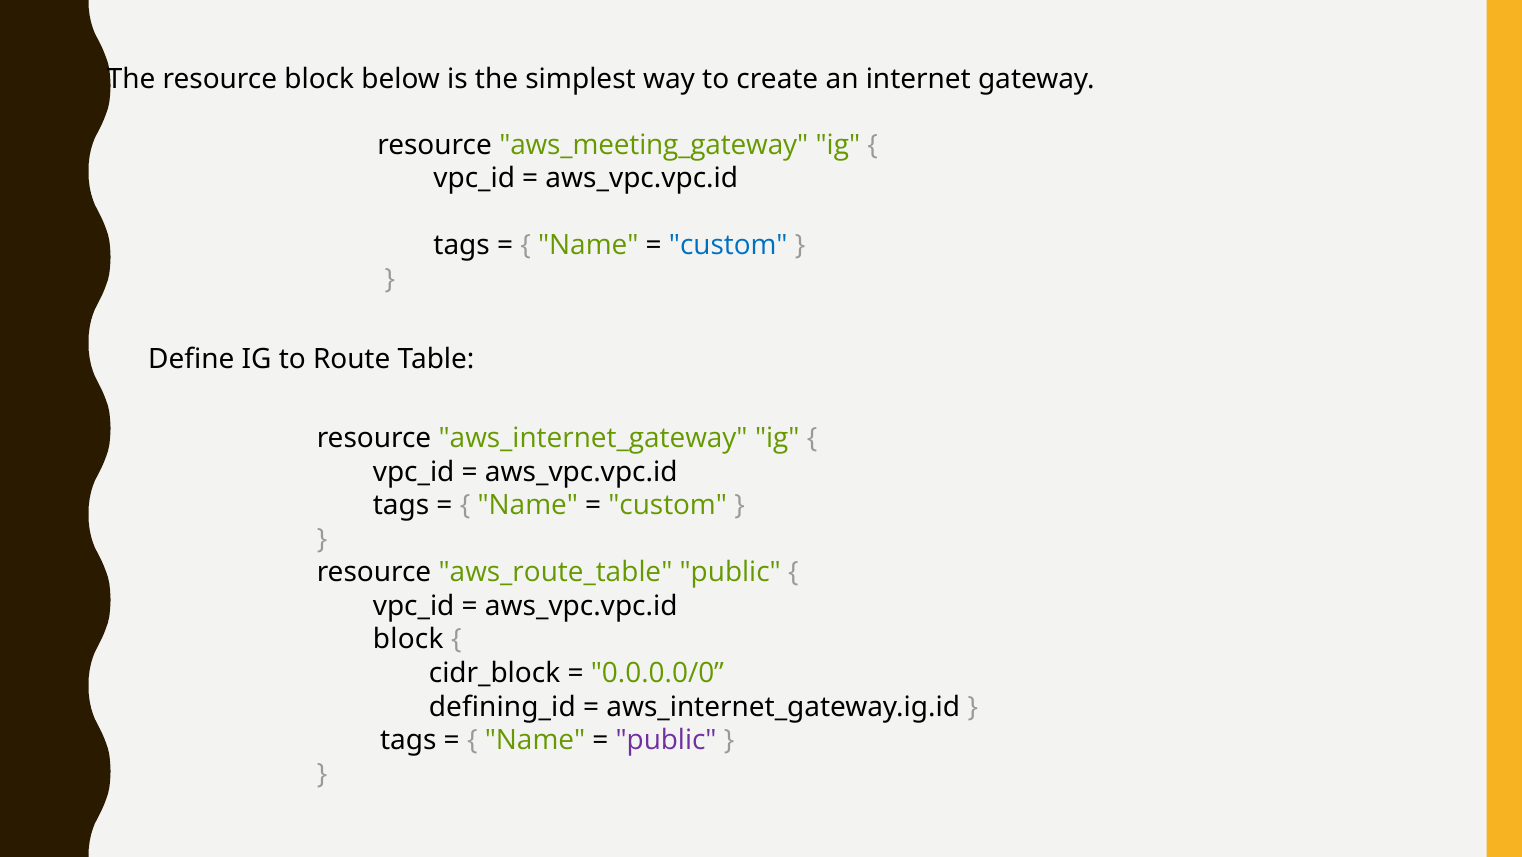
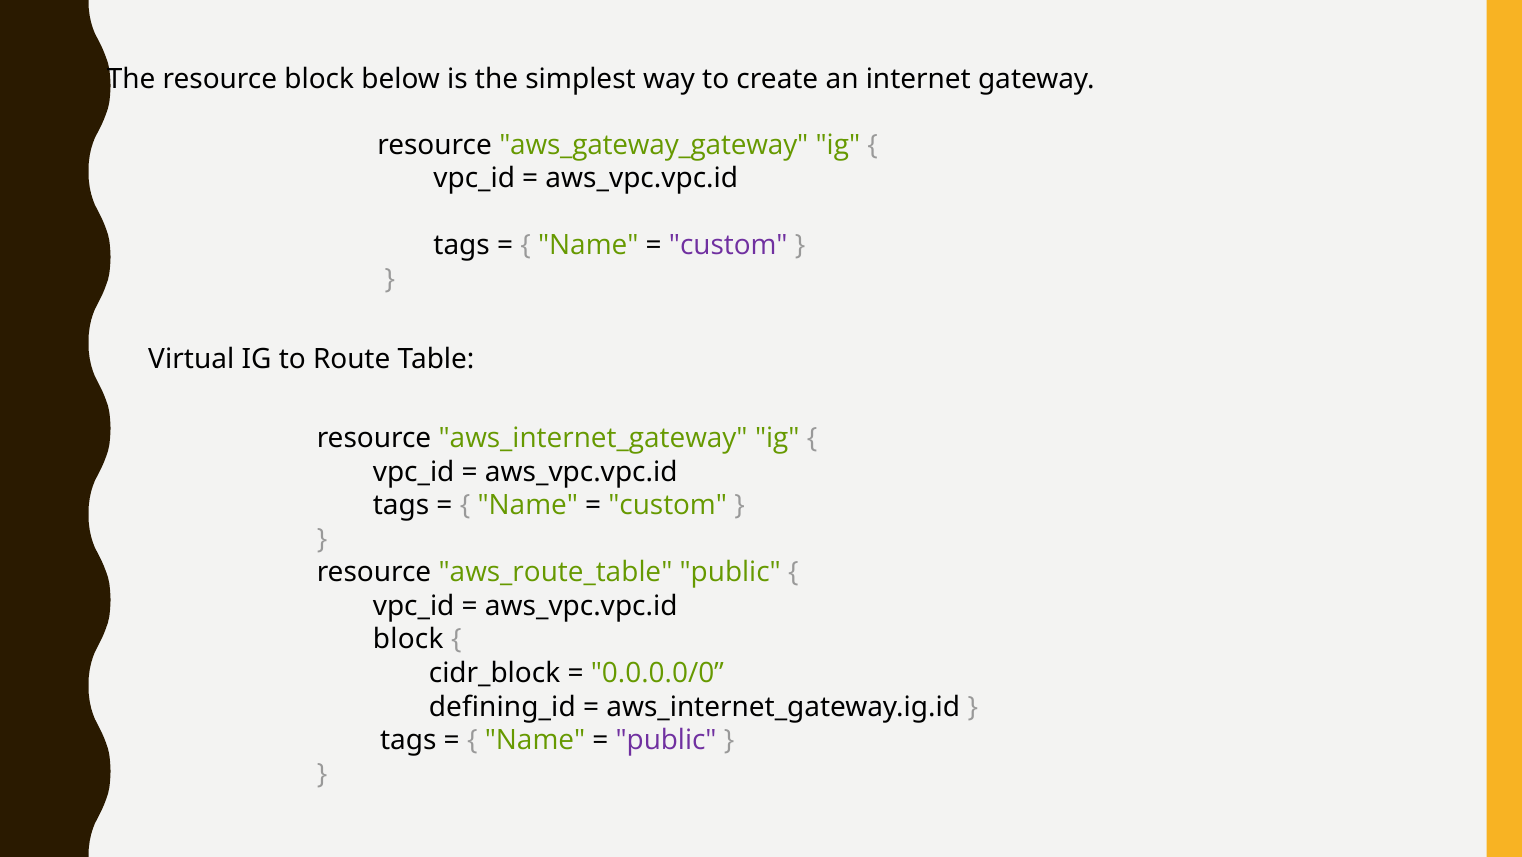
aws_meeting_gateway: aws_meeting_gateway -> aws_gateway_gateway
custom at (728, 245) colour: blue -> purple
Define: Define -> Virtual
